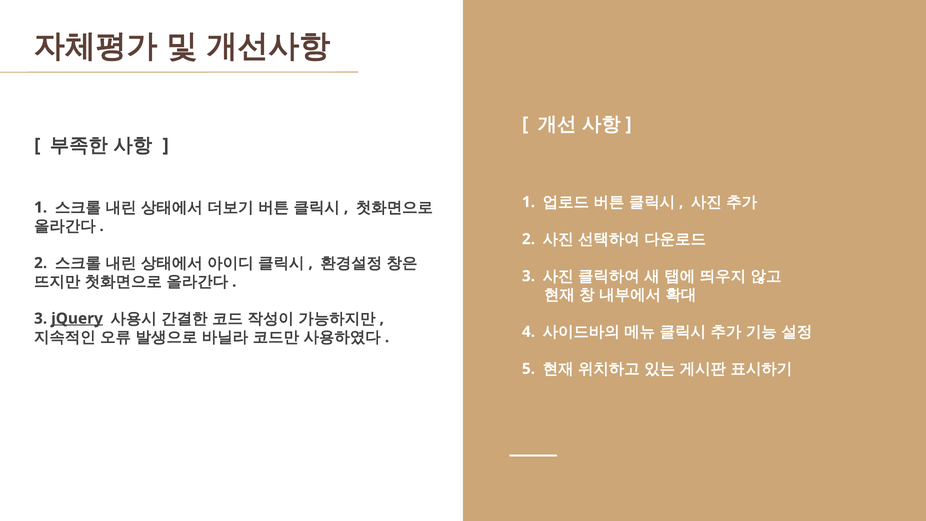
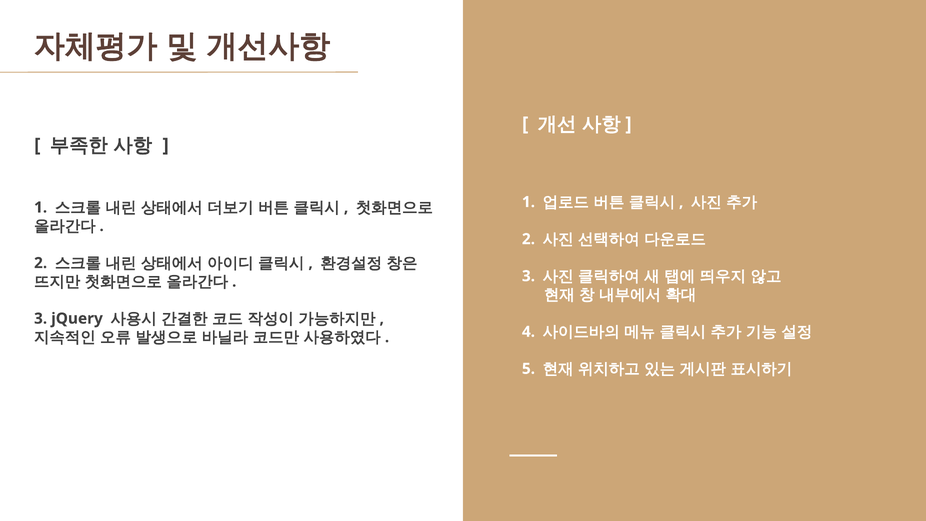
jQuery underline: present -> none
